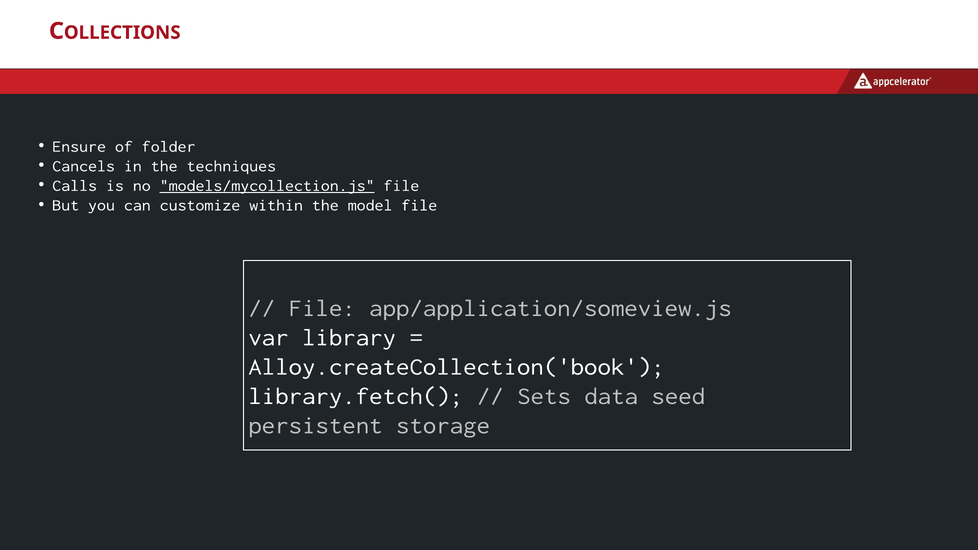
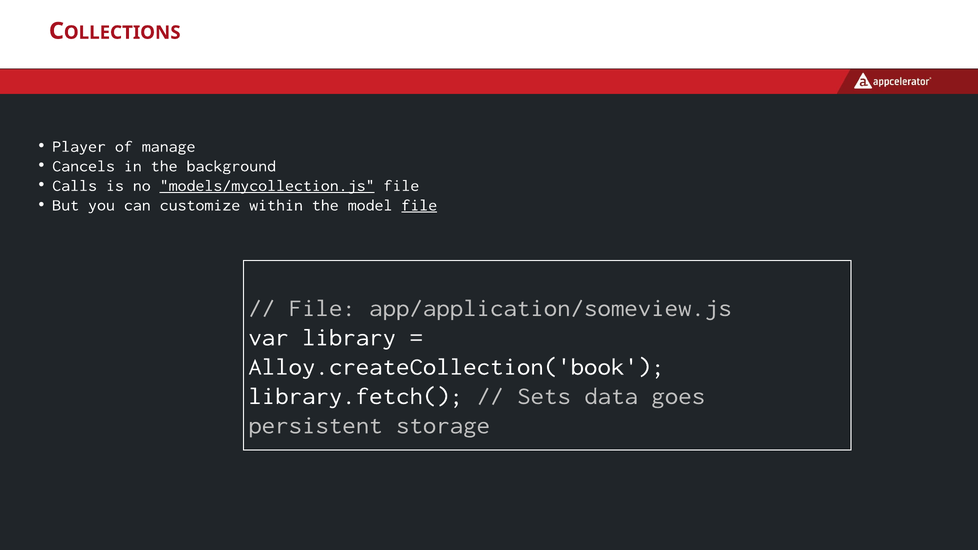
Ensure: Ensure -> Player
folder: folder -> manage
techniques: techniques -> background
file at (419, 205) underline: none -> present
seed: seed -> goes
